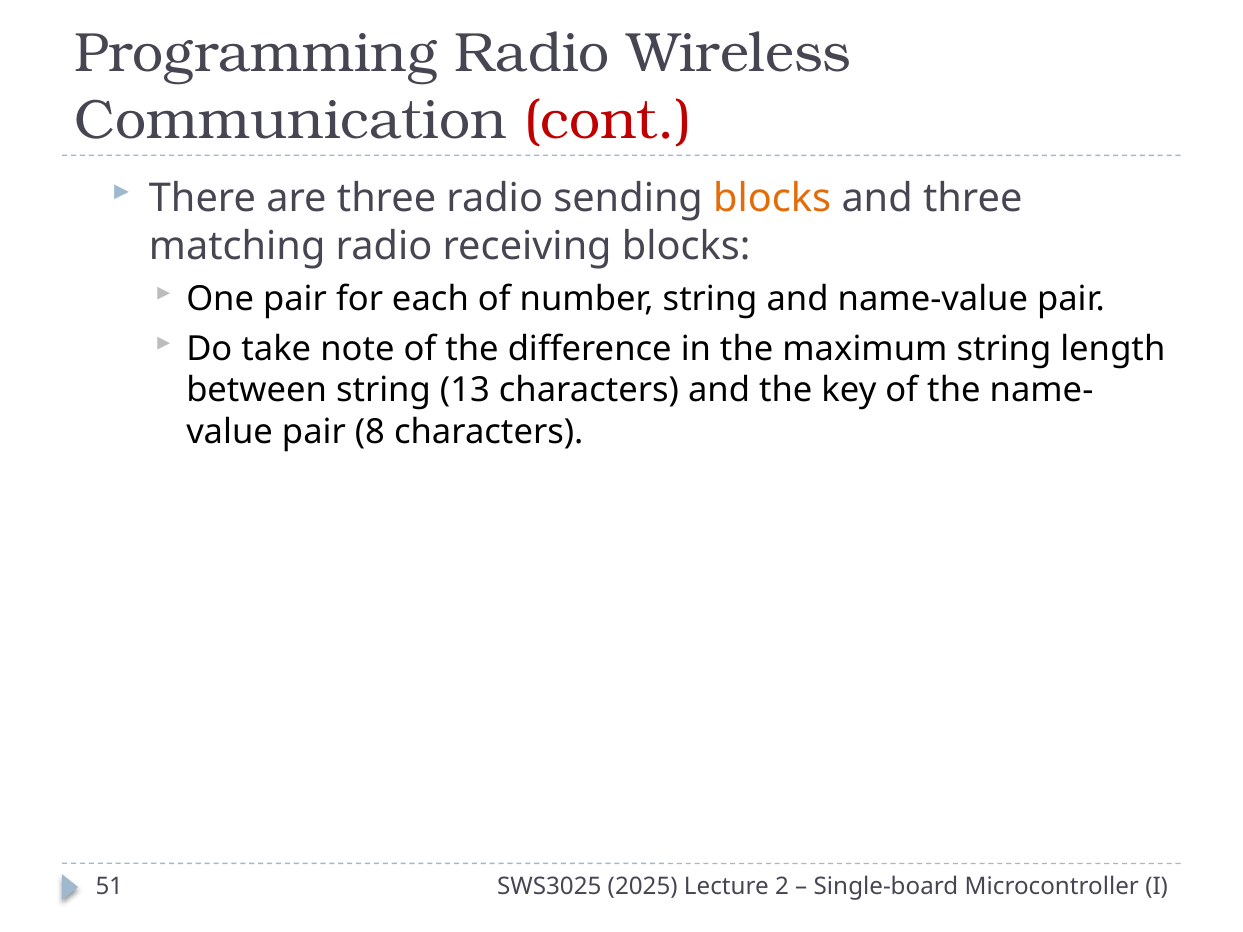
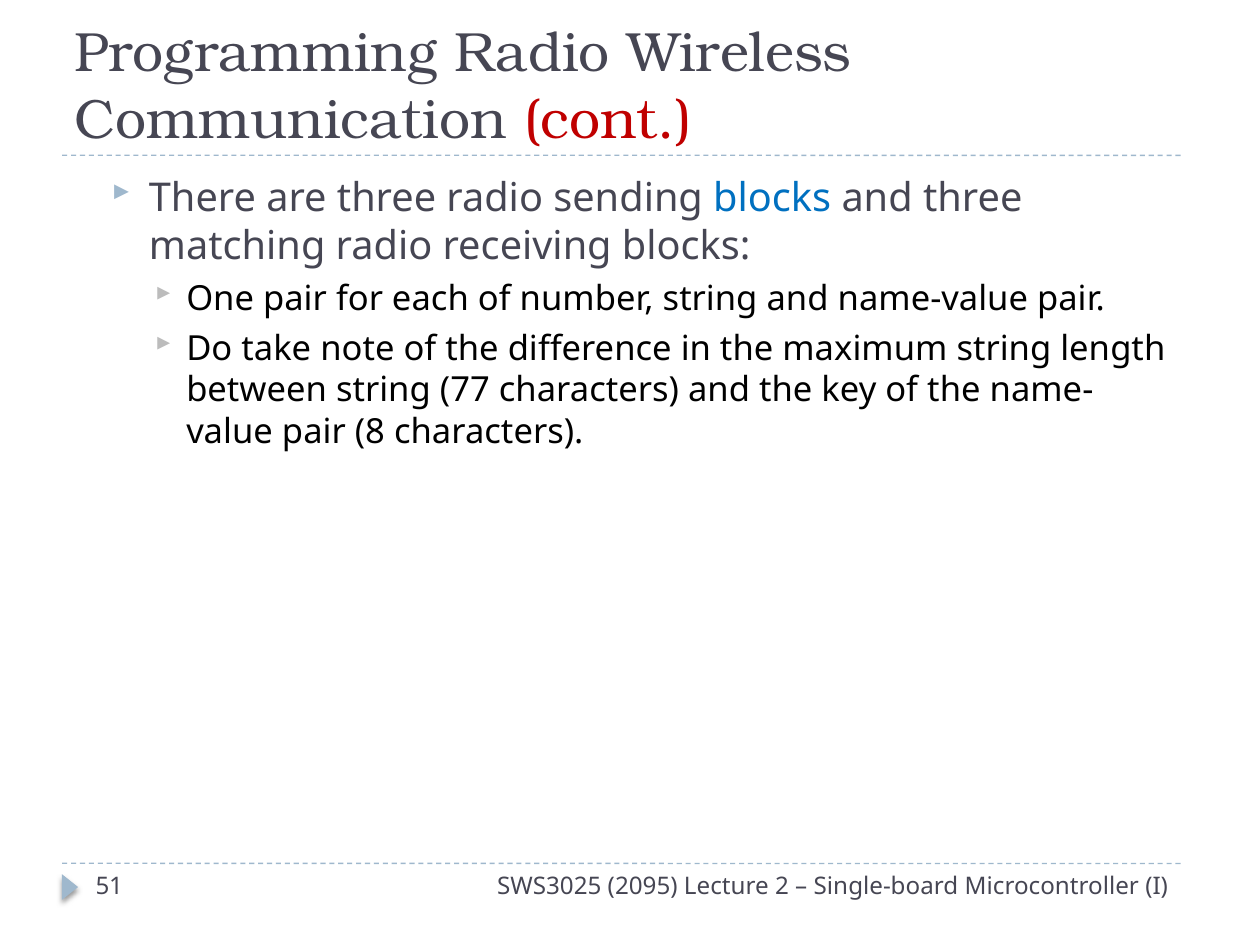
blocks at (772, 198) colour: orange -> blue
13: 13 -> 77
2025: 2025 -> 2095
